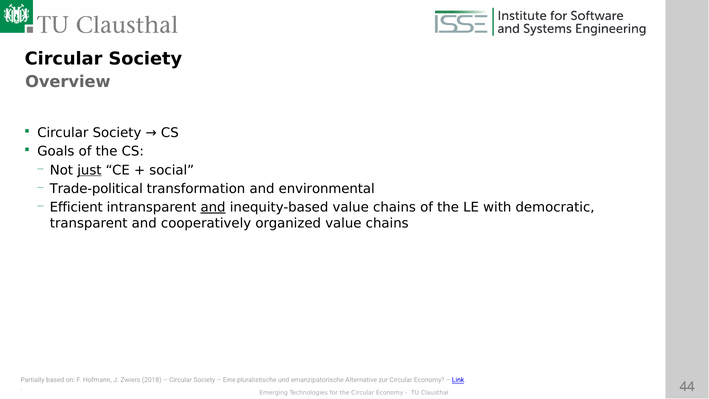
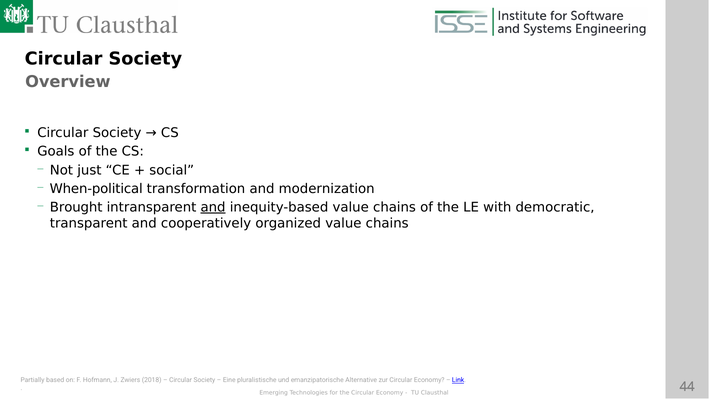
just underline: present -> none
Trade-political: Trade-political -> When-political
environmental: environmental -> modernization
Efficient: Efficient -> Brought
